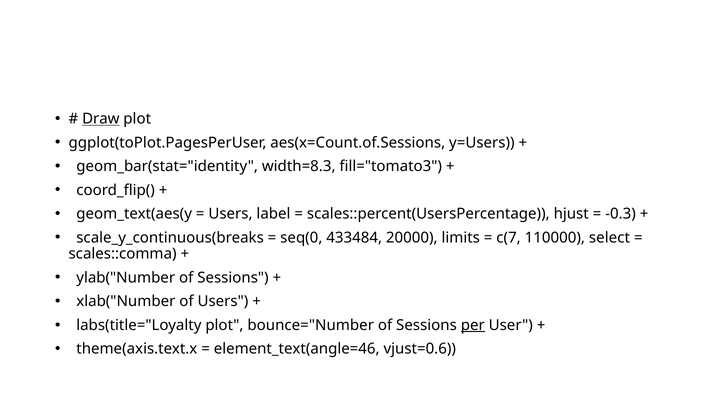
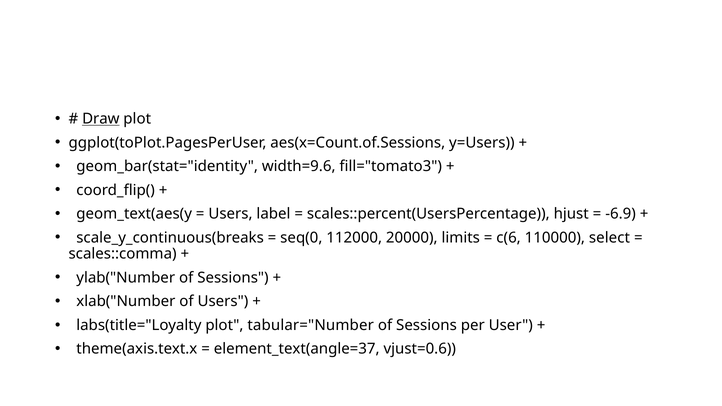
width=8.3: width=8.3 -> width=9.6
-0.3: -0.3 -> -6.9
433484: 433484 -> 112000
c(7: c(7 -> c(6
bounce="Number: bounce="Number -> tabular="Number
per underline: present -> none
element_text(angle=46: element_text(angle=46 -> element_text(angle=37
